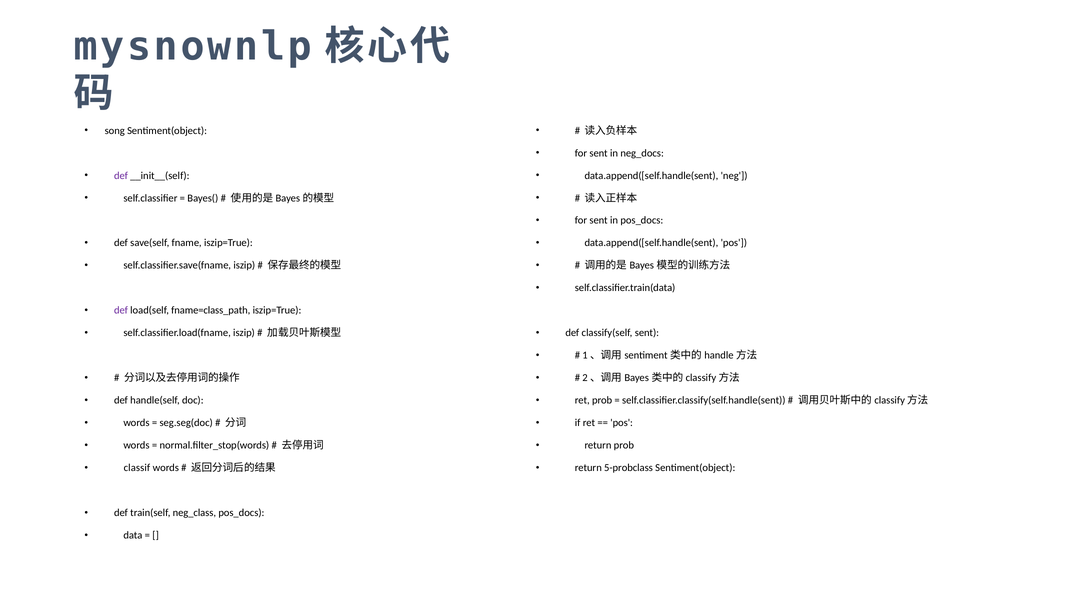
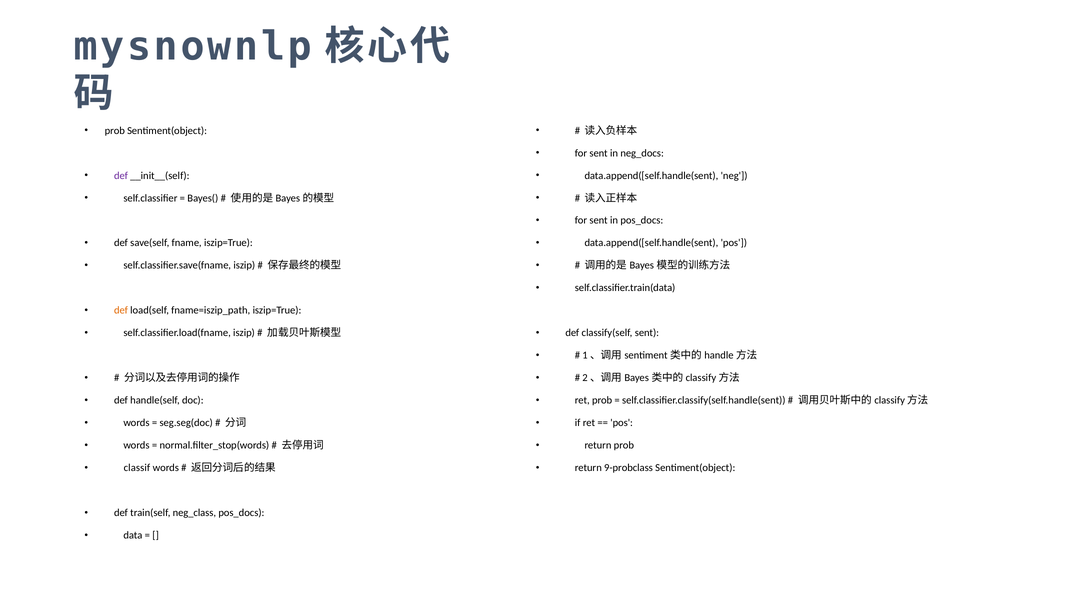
song at (115, 131): song -> prob
def at (121, 311) colour: purple -> orange
fname=class_path: fname=class_path -> fname=iszip_path
5-probclass: 5-probclass -> 9-probclass
